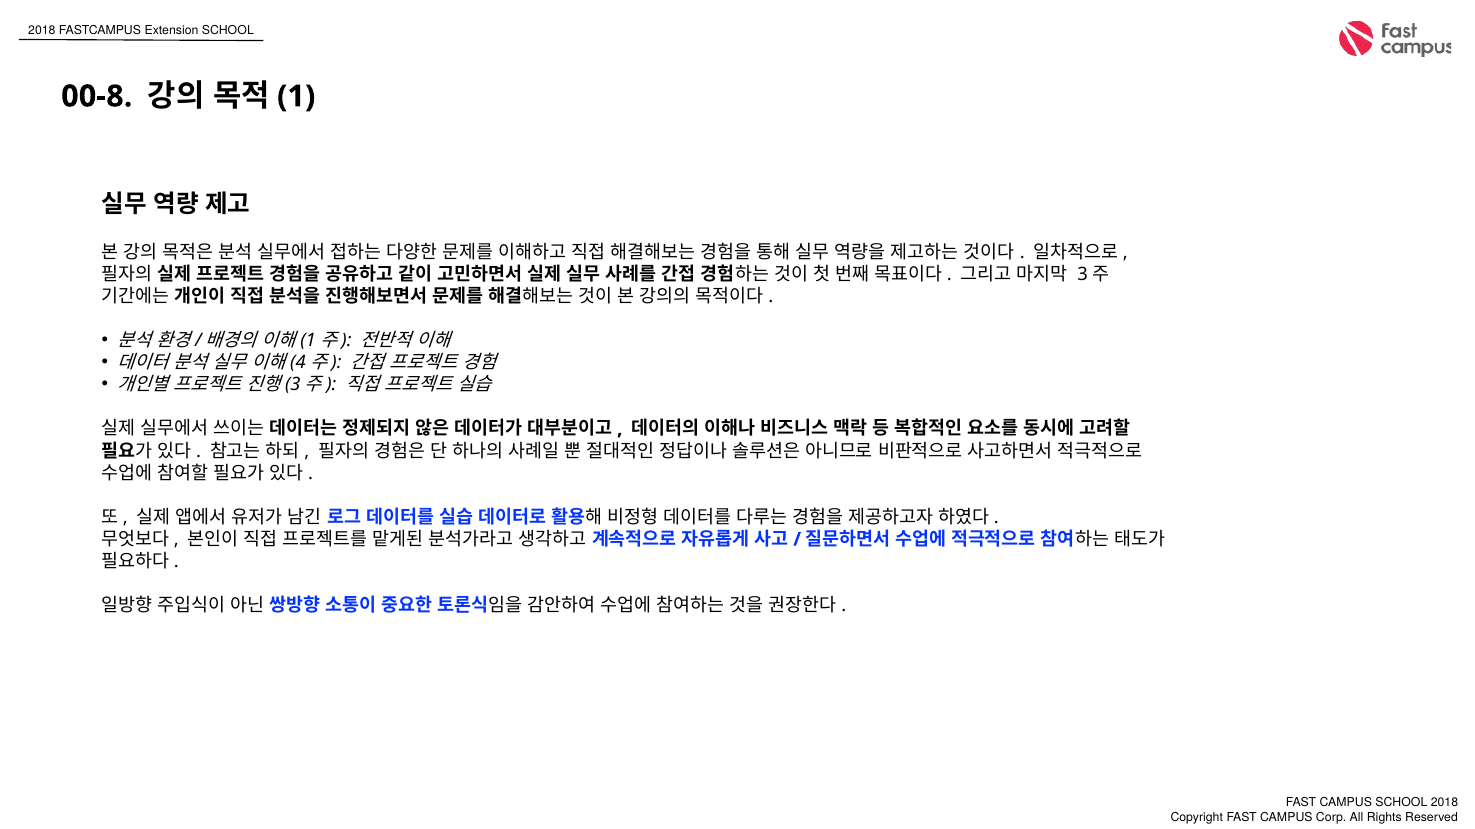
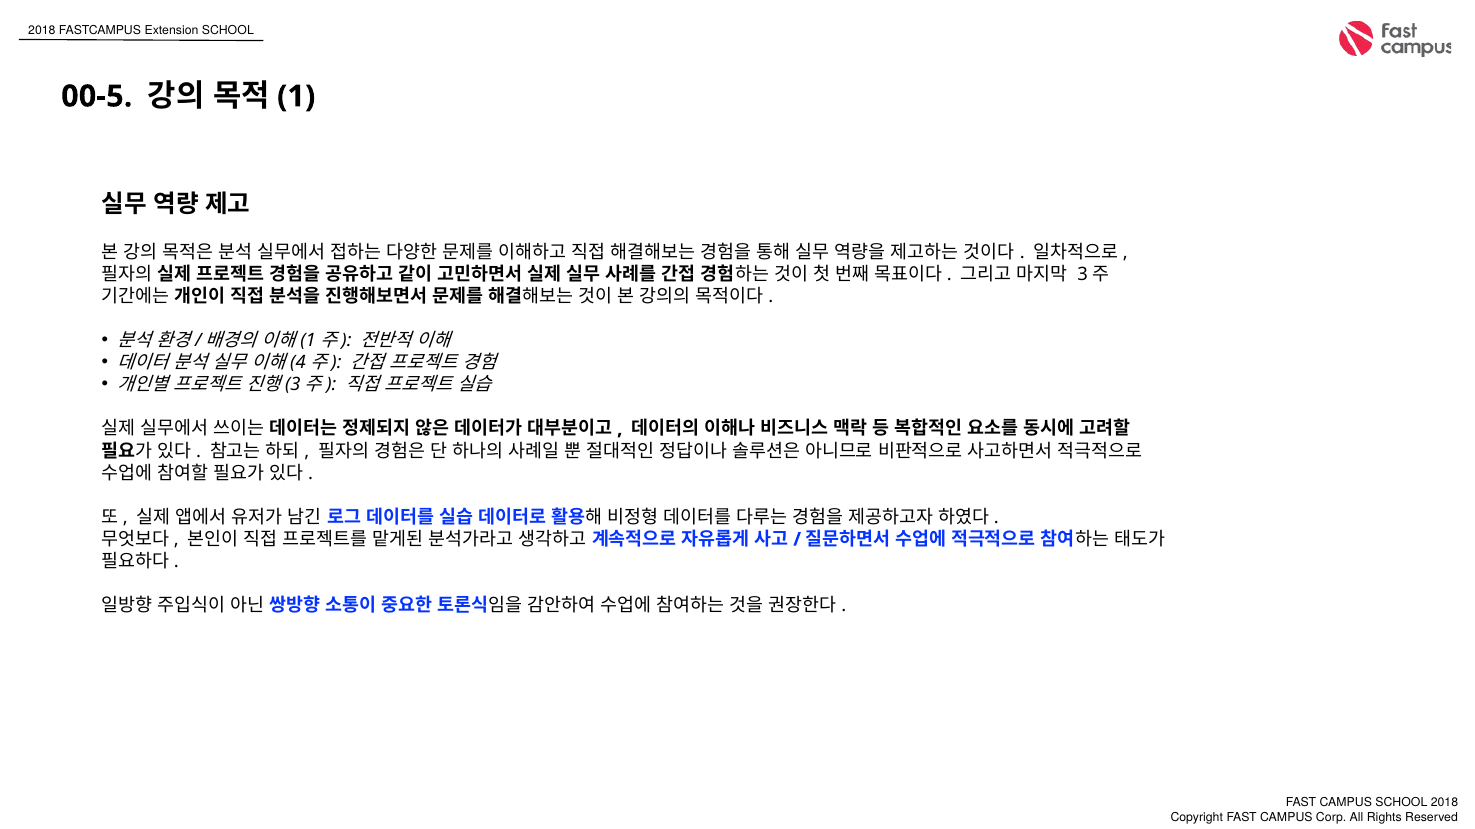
00-8: 00-8 -> 00-5
